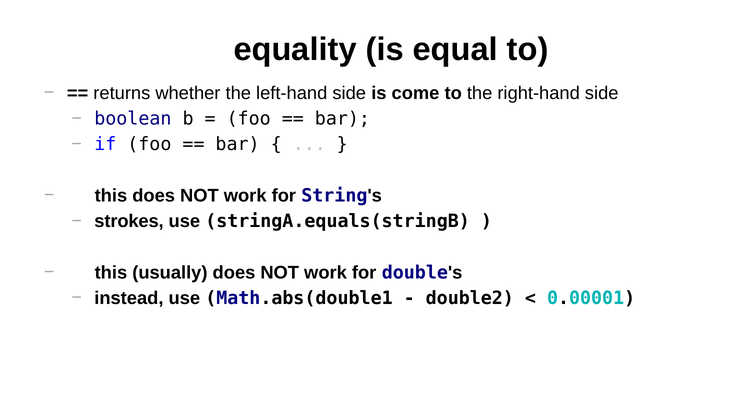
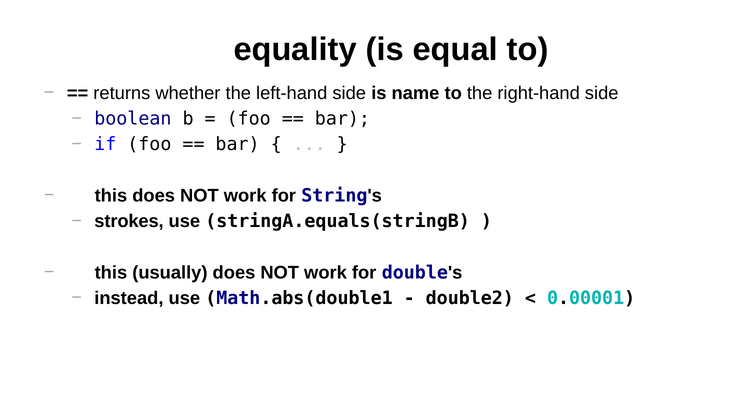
come: come -> name
